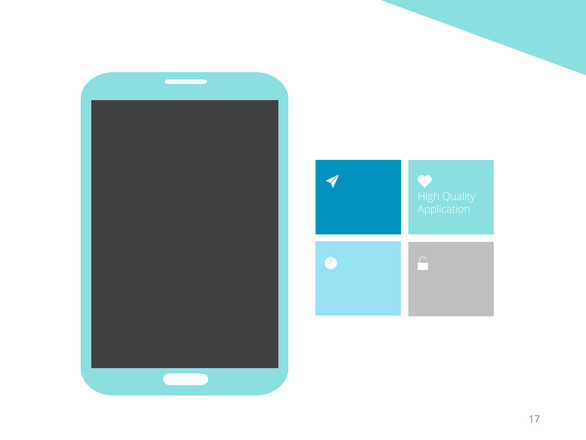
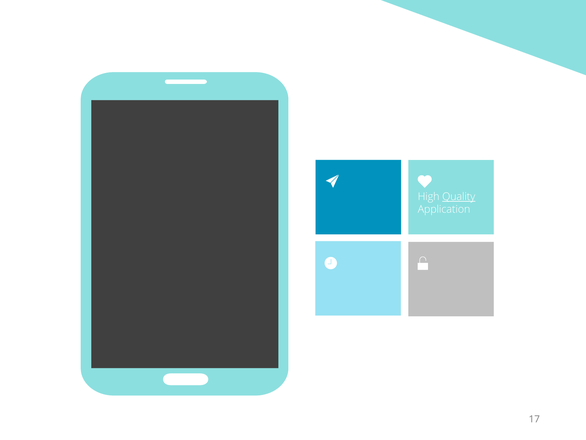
Quality underline: none -> present
